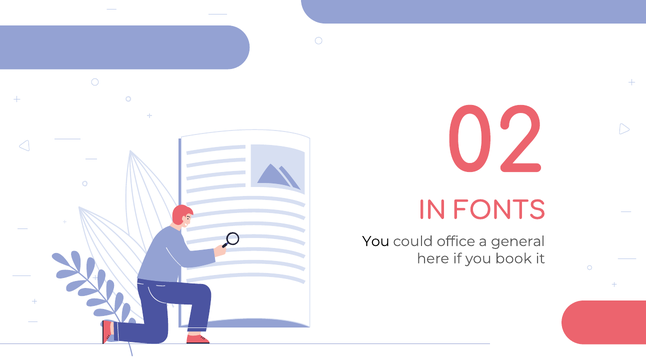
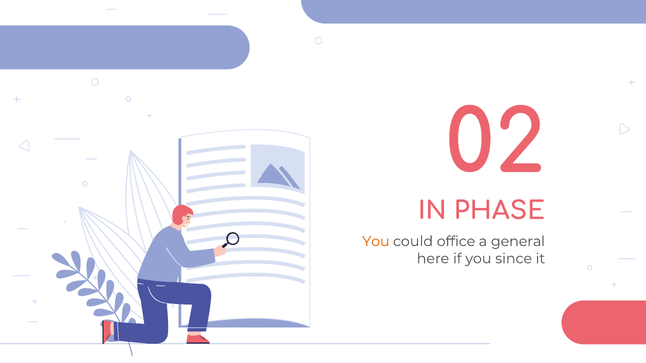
FONTS: FONTS -> PHASE
You at (376, 242) colour: black -> orange
book: book -> since
